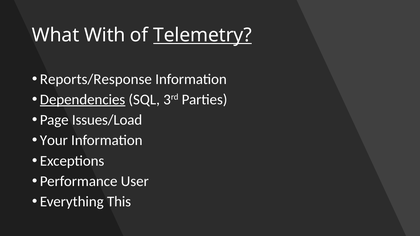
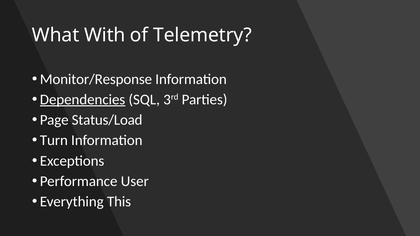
Telemetry underline: present -> none
Reports/Response: Reports/Response -> Monitor/Response
Issues/Load: Issues/Load -> Status/Load
Your: Your -> Turn
